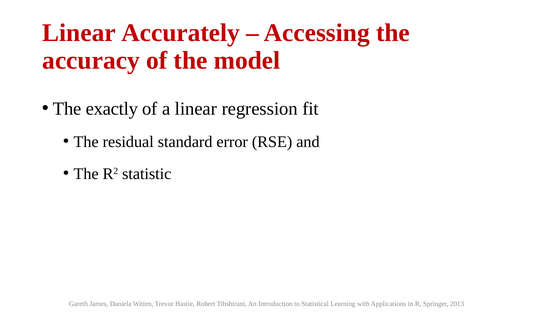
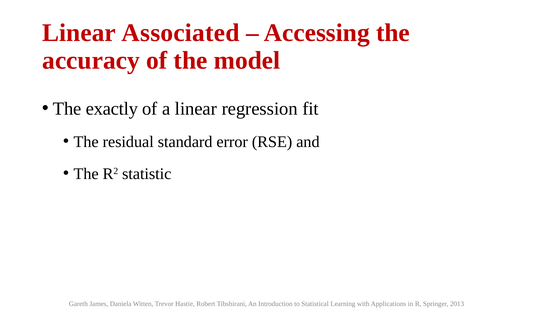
Accurately: Accurately -> Associated
